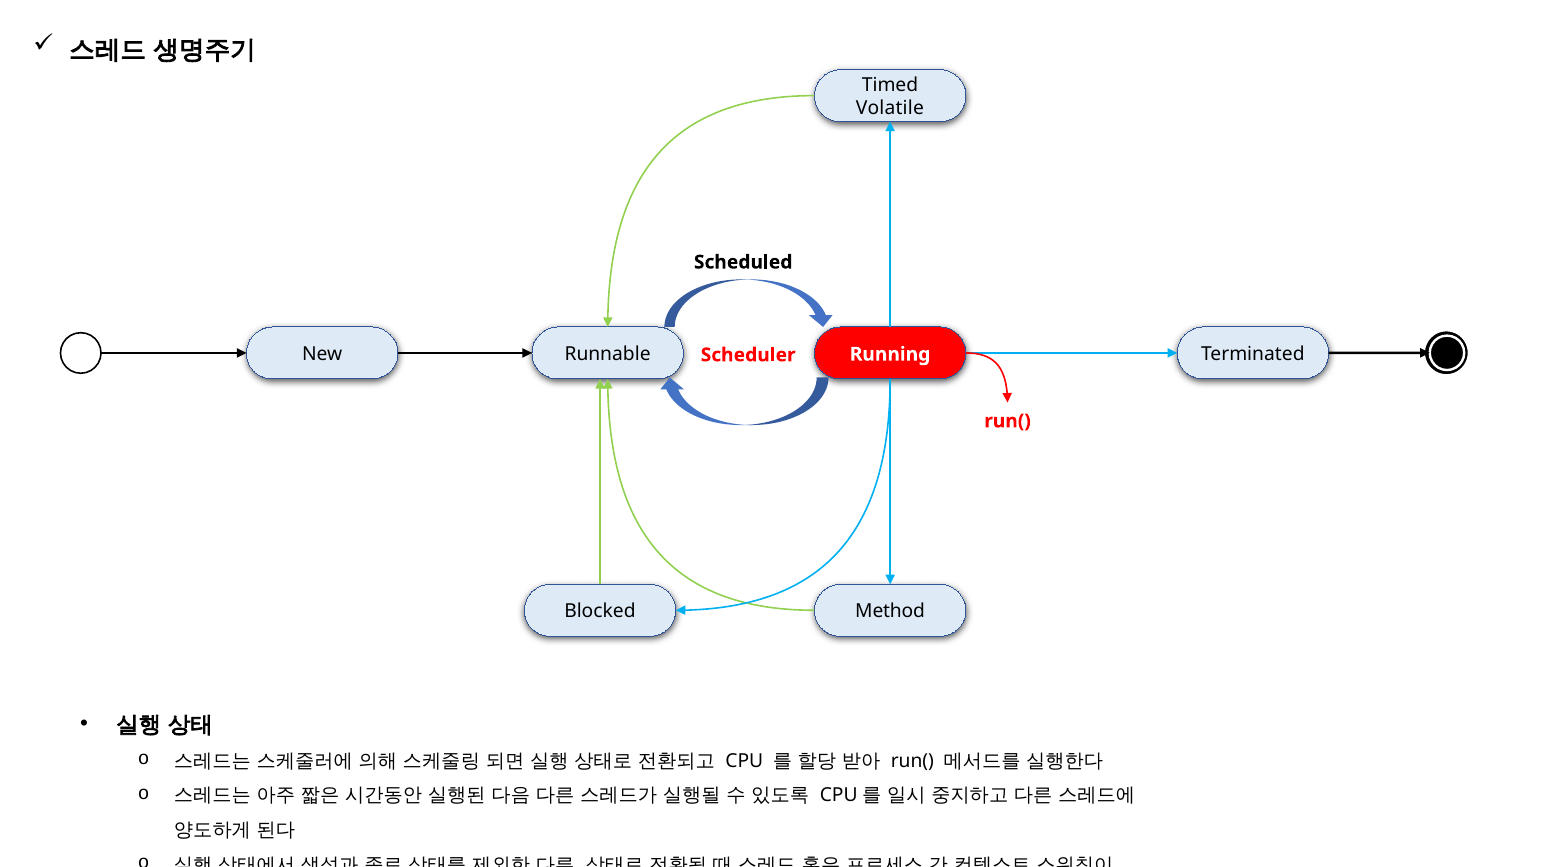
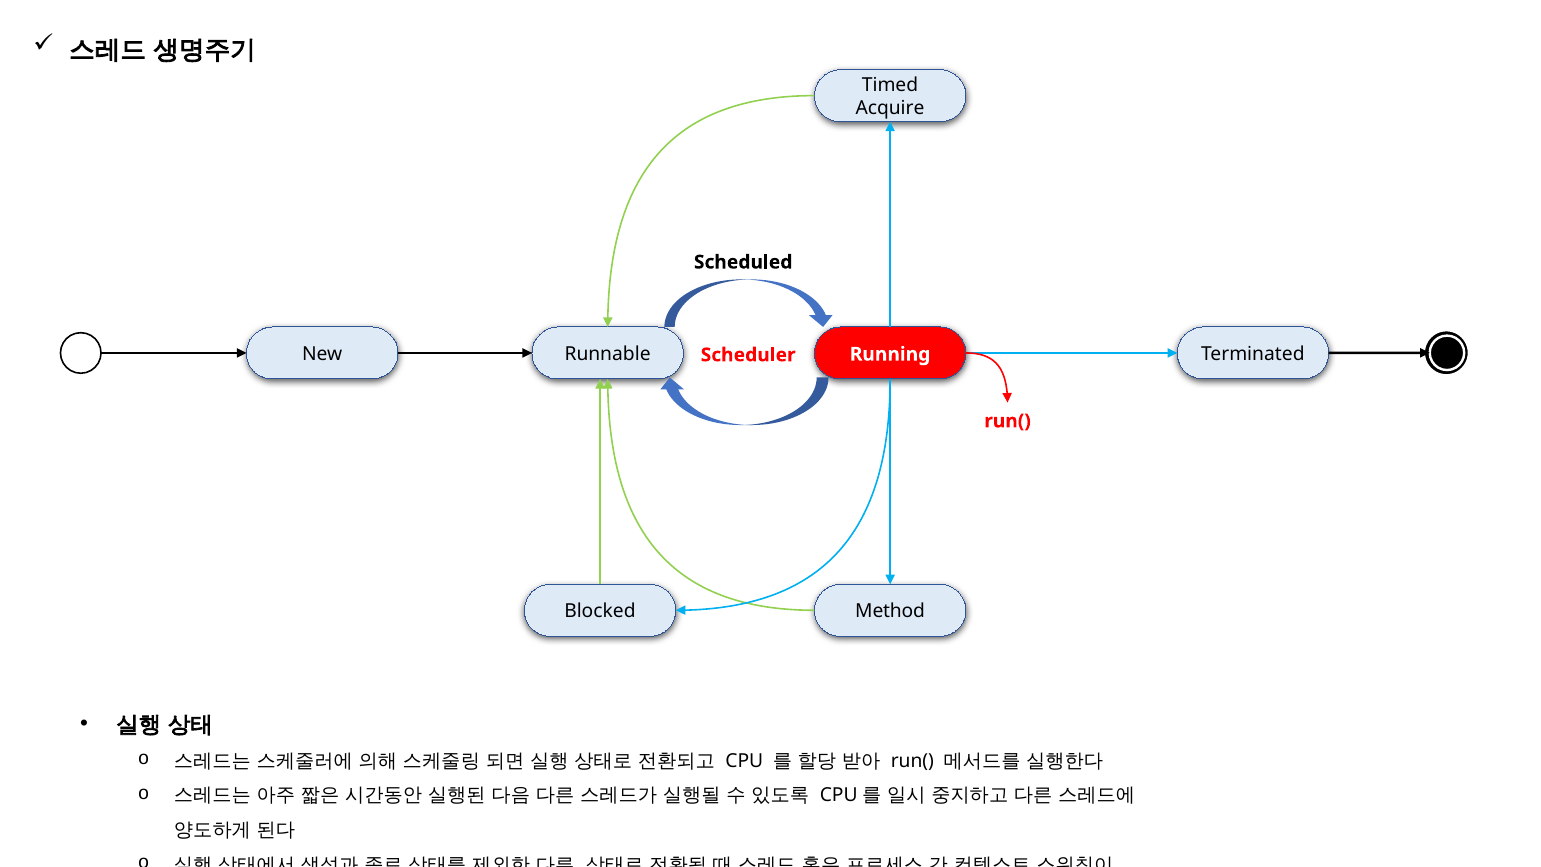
Volatile: Volatile -> Acquire
